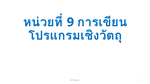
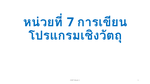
9: 9 -> 7
